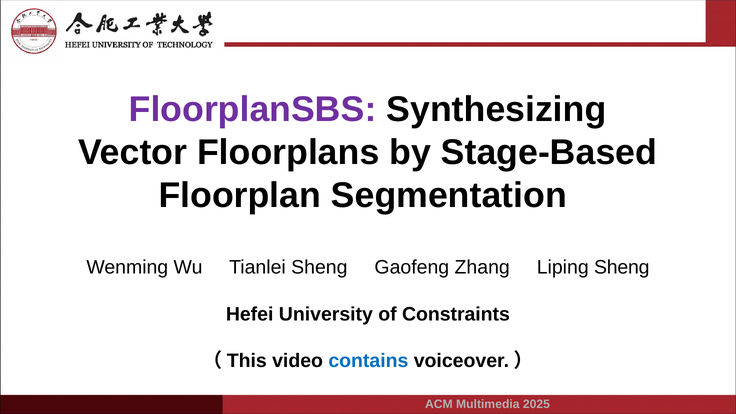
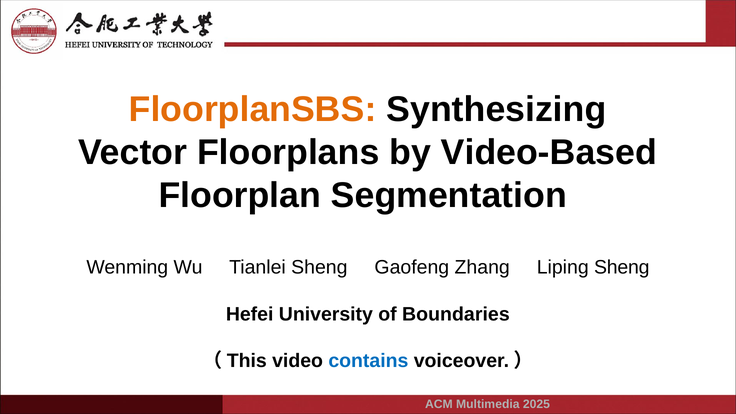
FloorplanSBS colour: purple -> orange
Stage-Based: Stage-Based -> Video-Based
Constraints: Constraints -> Boundaries
